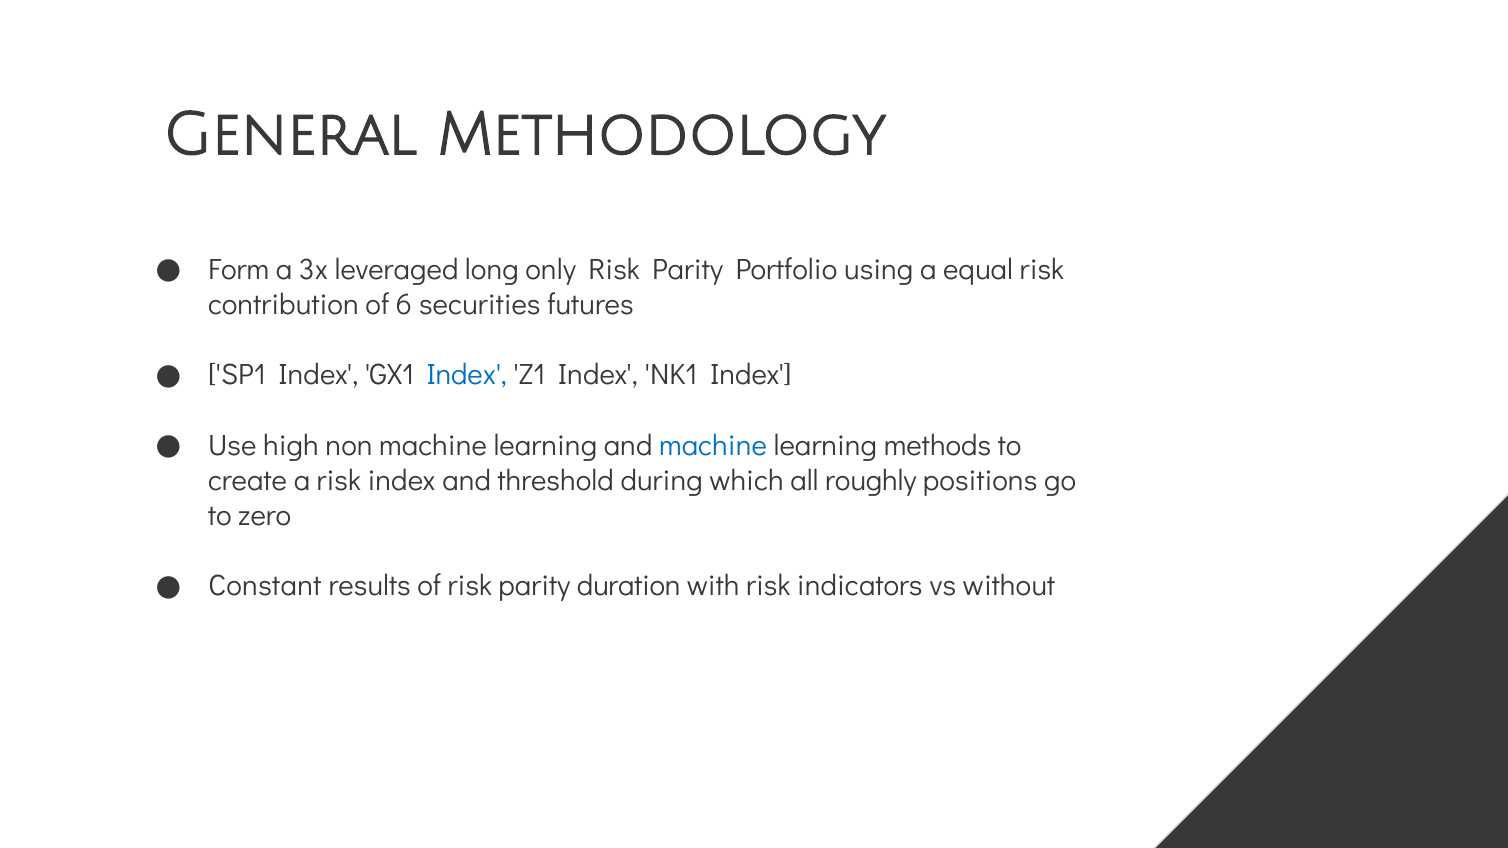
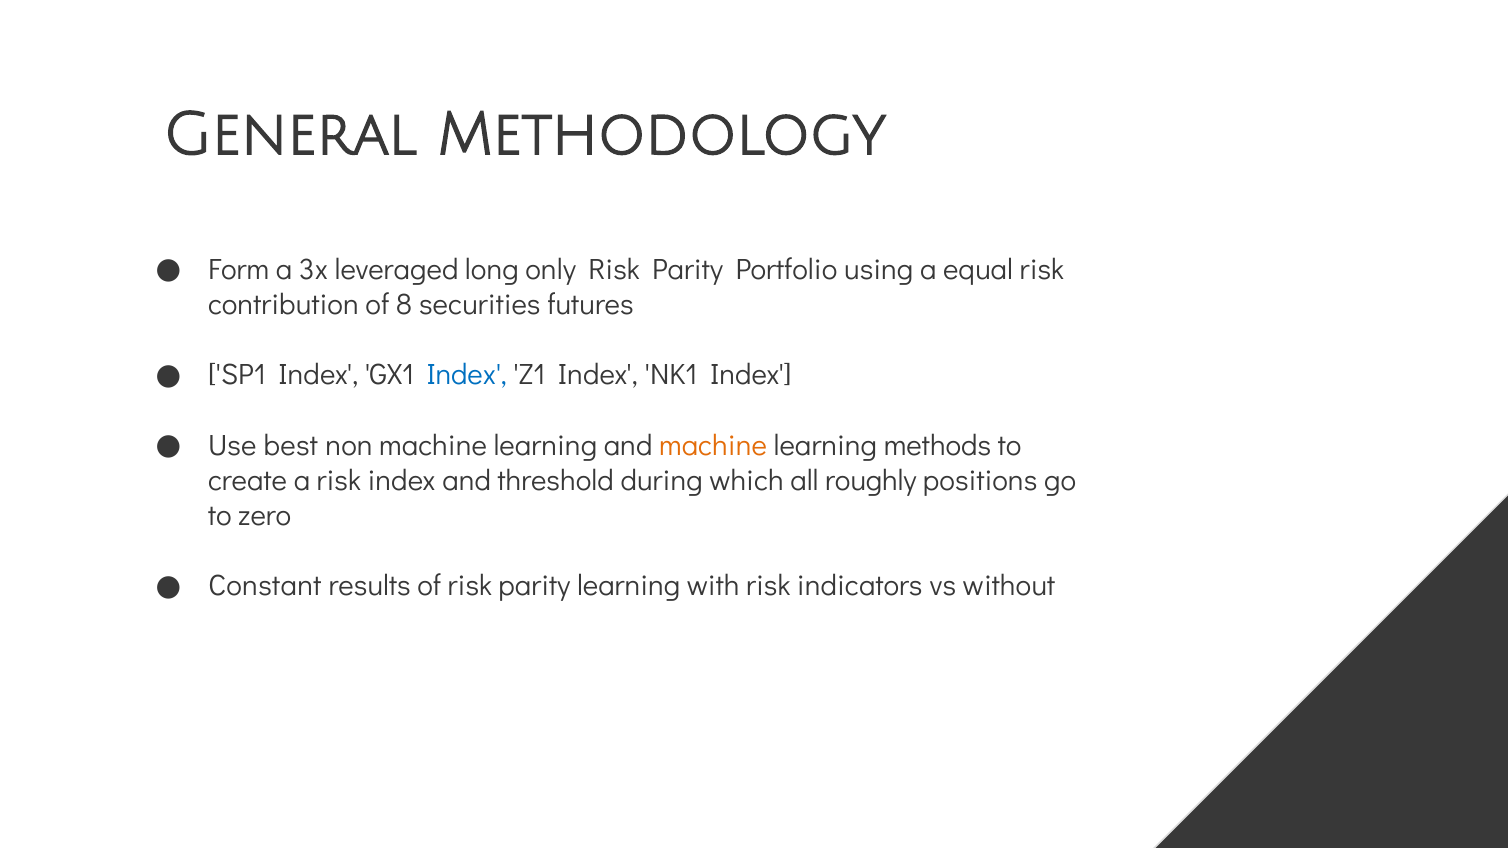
6: 6 -> 8
high: high -> best
machine at (713, 446) colour: blue -> orange
parity duration: duration -> learning
